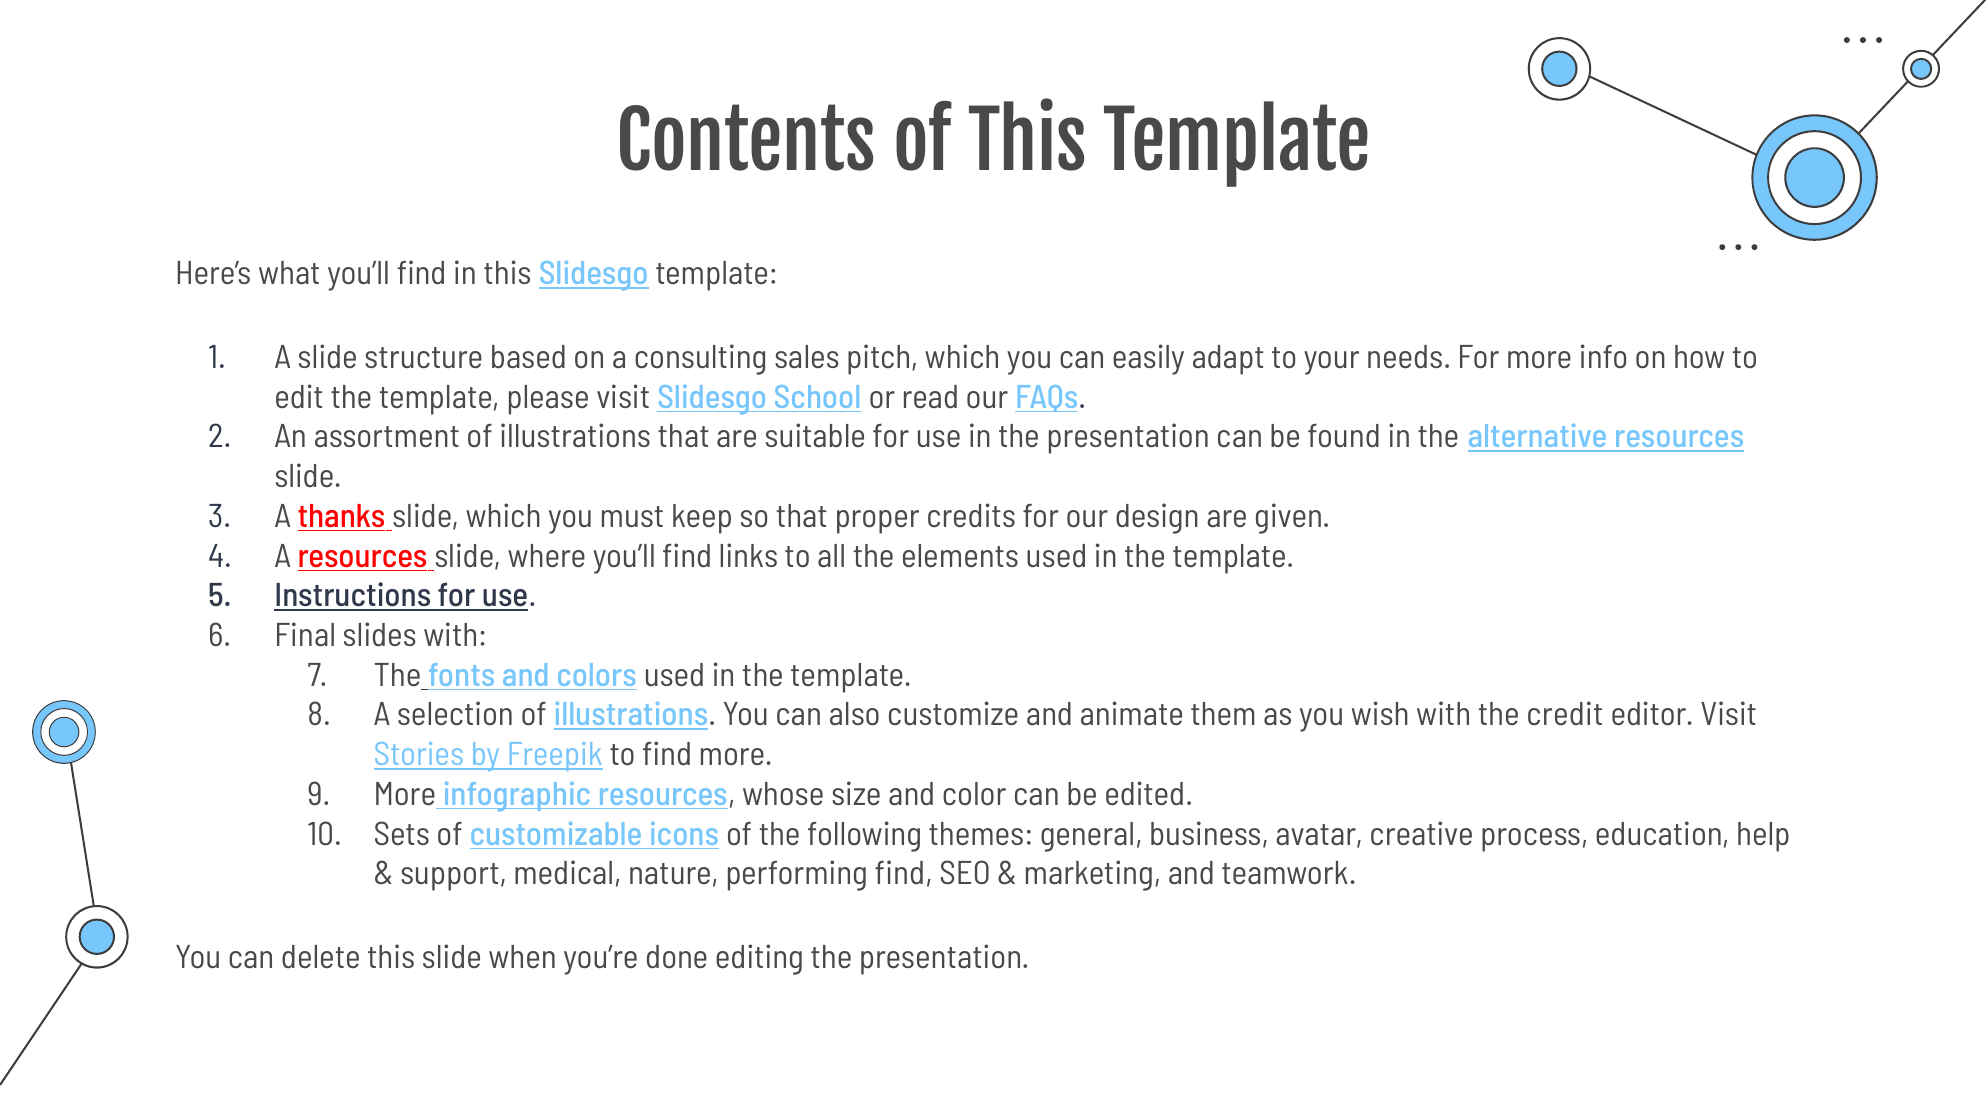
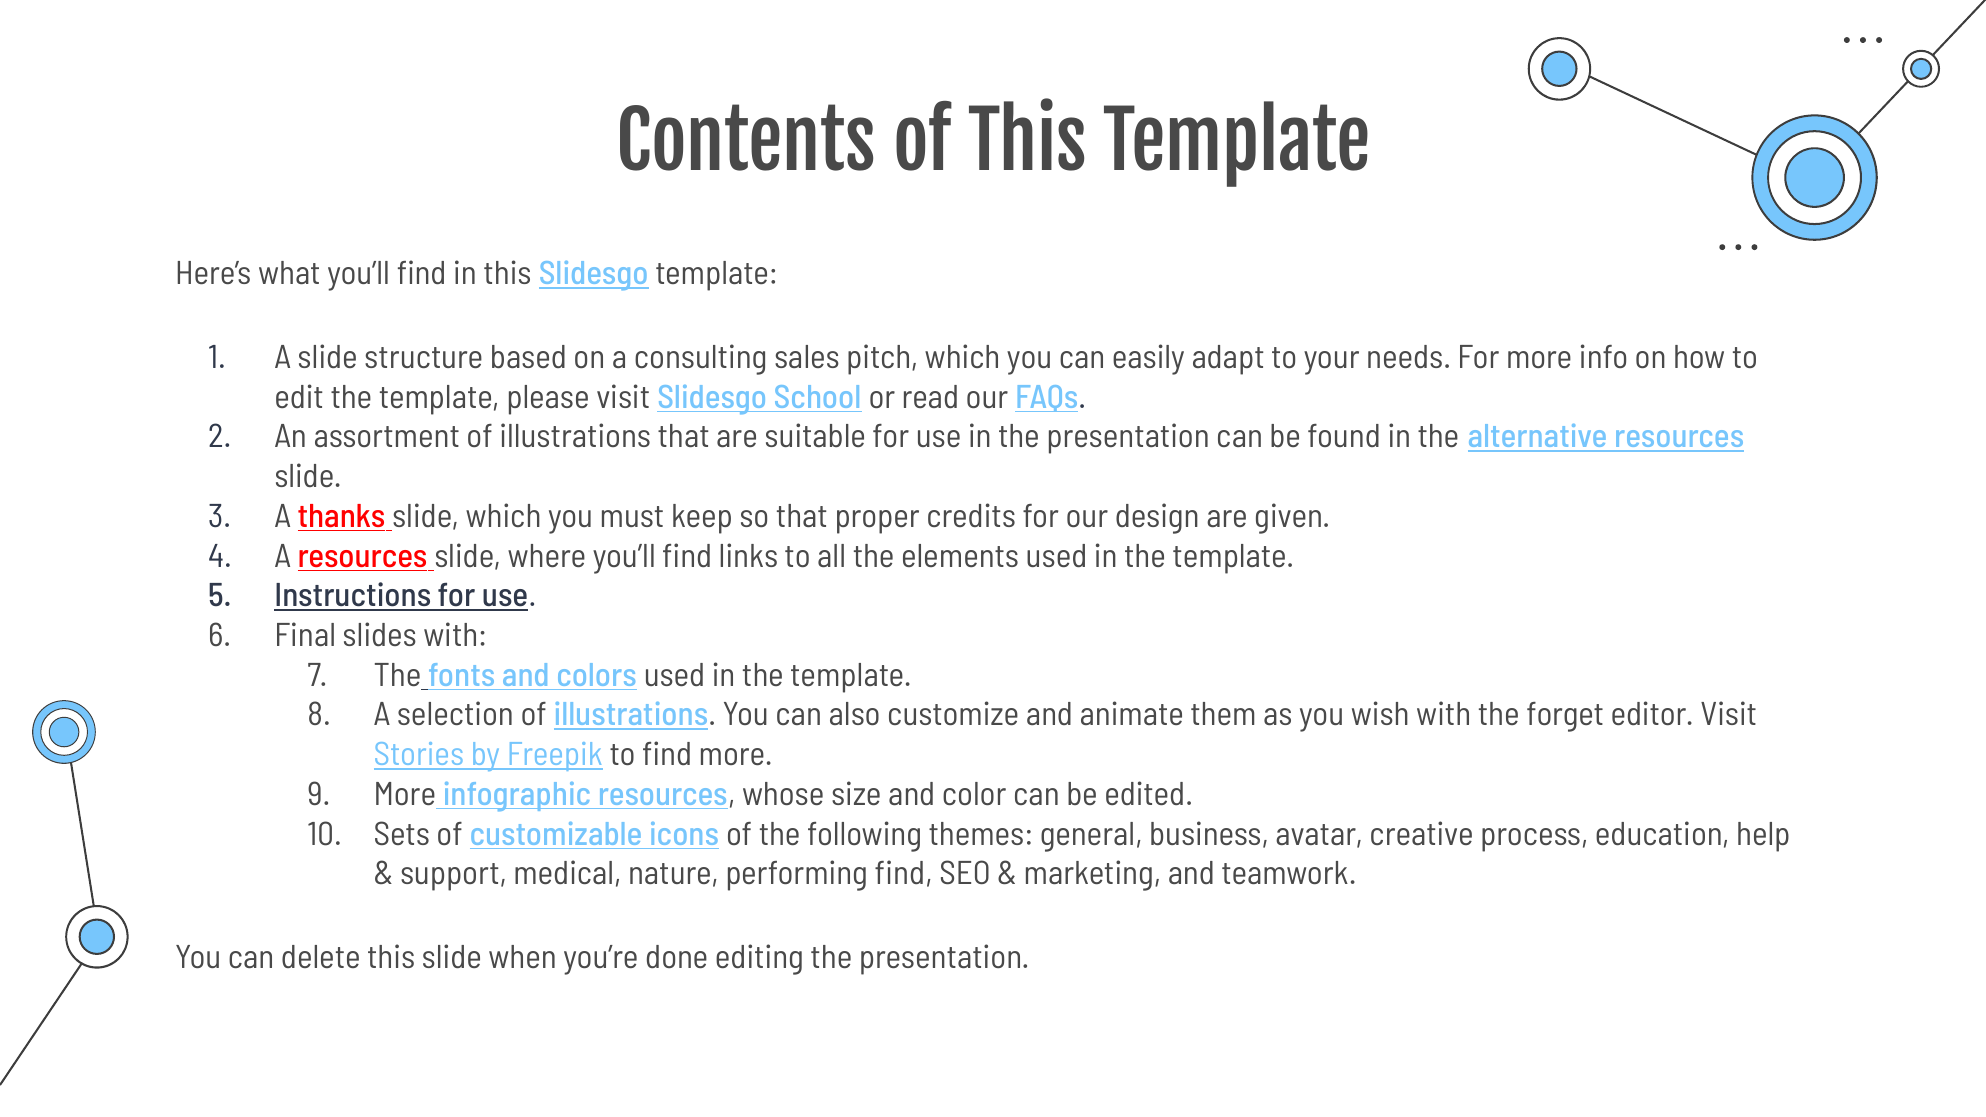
credit: credit -> forget
